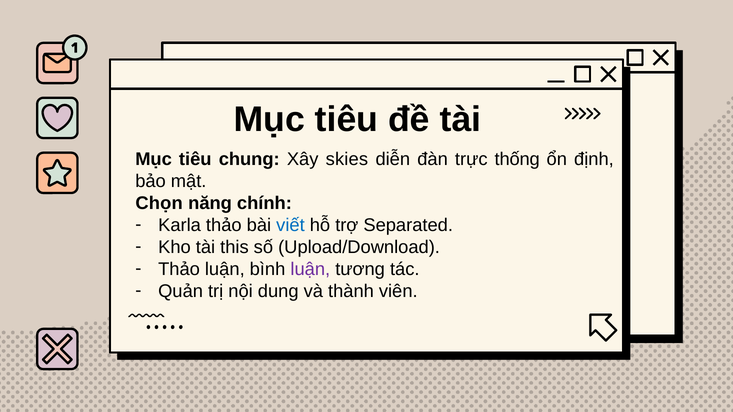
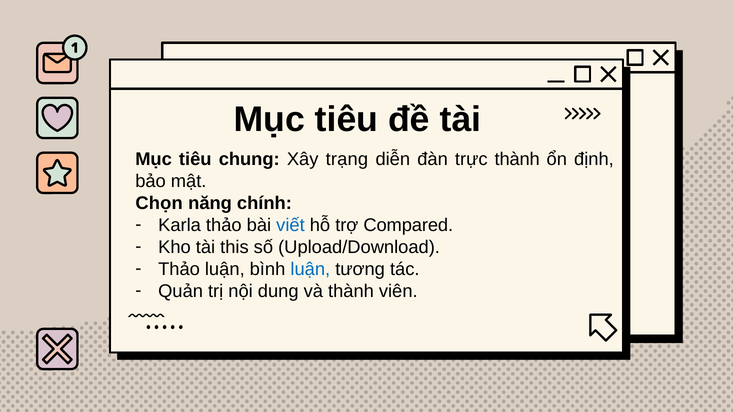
skies: skies -> trạng
trực thống: thống -> thành
Separated: Separated -> Compared
luận at (310, 269) colour: purple -> blue
